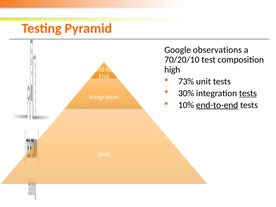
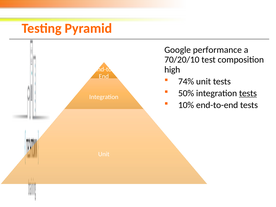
observations: observations -> performance
73%: 73% -> 74%
30%: 30% -> 50%
end-to-end underline: present -> none
